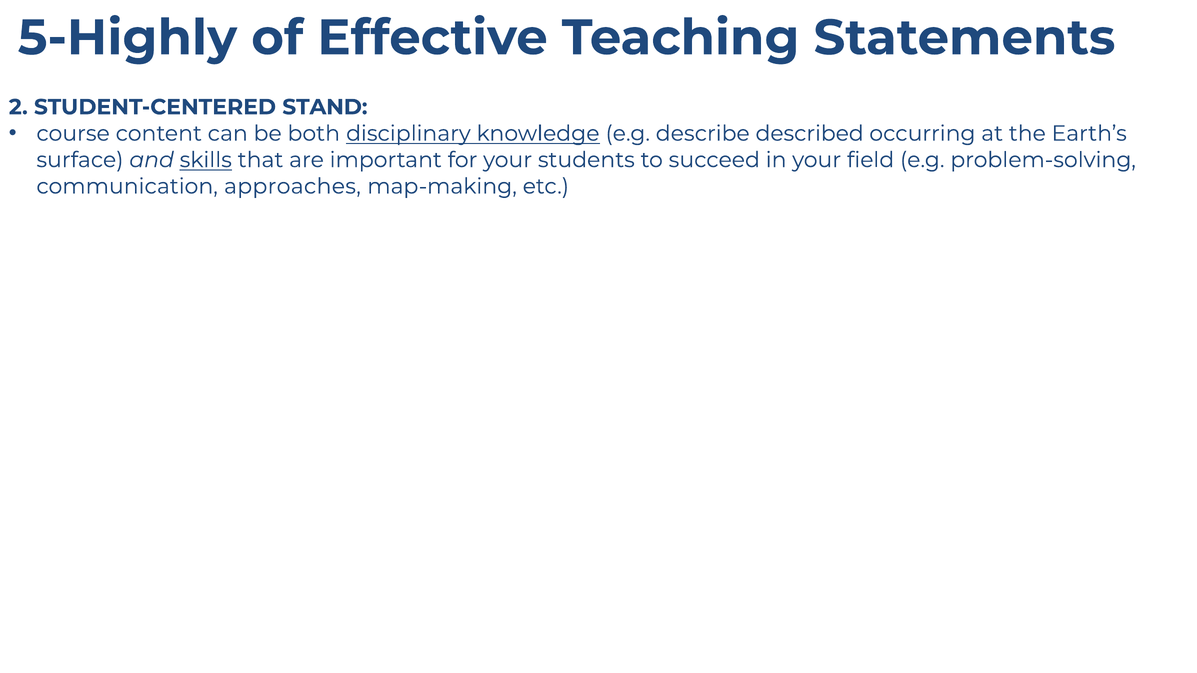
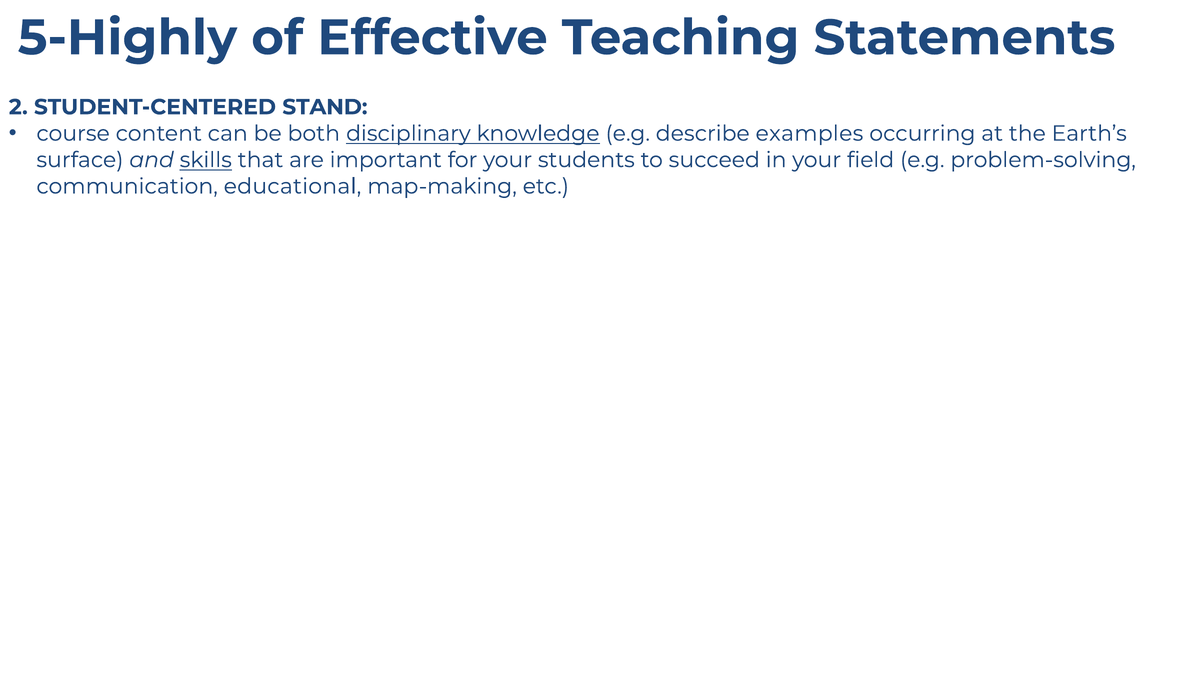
described: described -> examples
approaches: approaches -> educational
